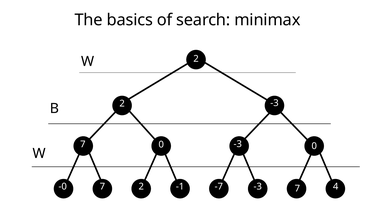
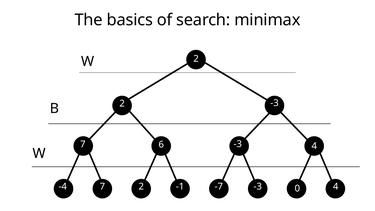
-3 0: 0 -> 4
7 0: 0 -> 6
-0: -0 -> -4
-3 7: 7 -> 0
